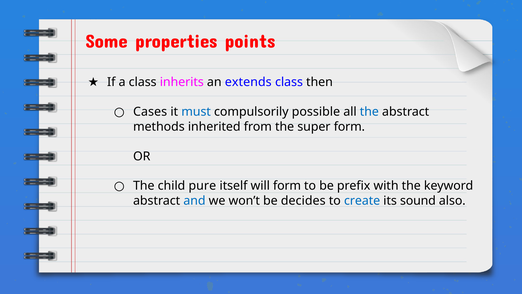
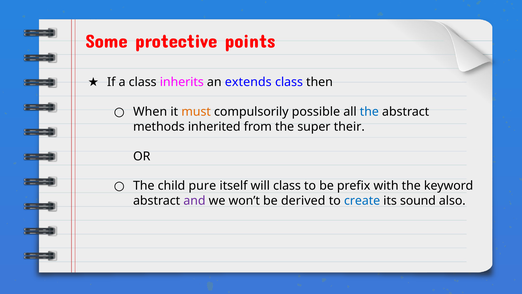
properties: properties -> protective
Cases: Cases -> When
must colour: blue -> orange
super form: form -> their
will form: form -> class
and colour: blue -> purple
decides: decides -> derived
